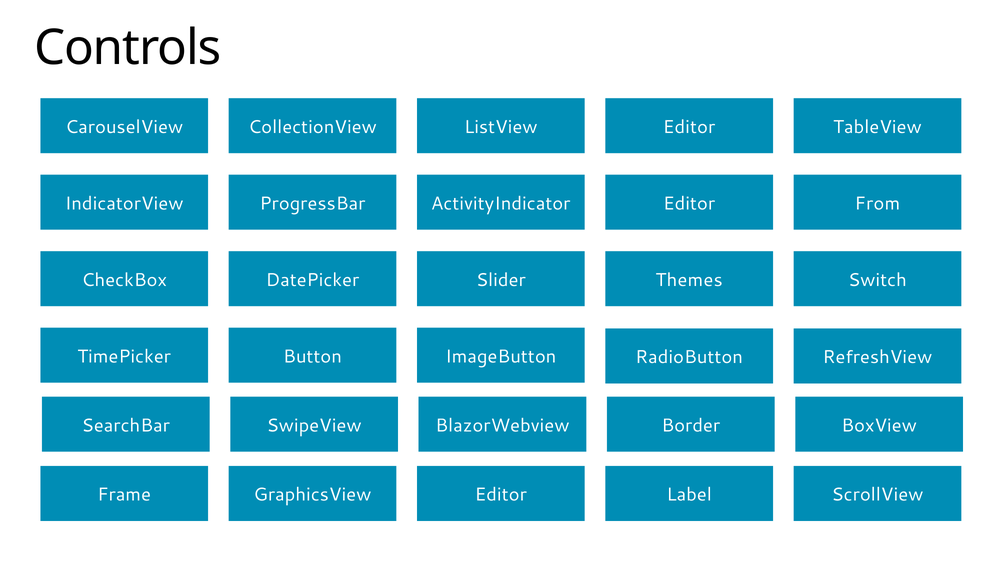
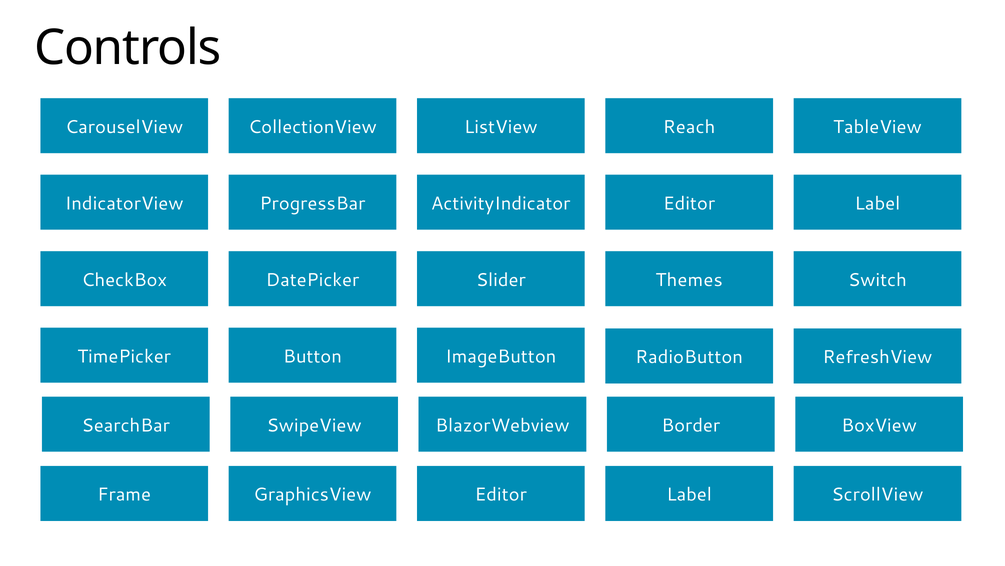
ListView Editor: Editor -> Reach
ActivityIndicator Editor From: From -> Label
